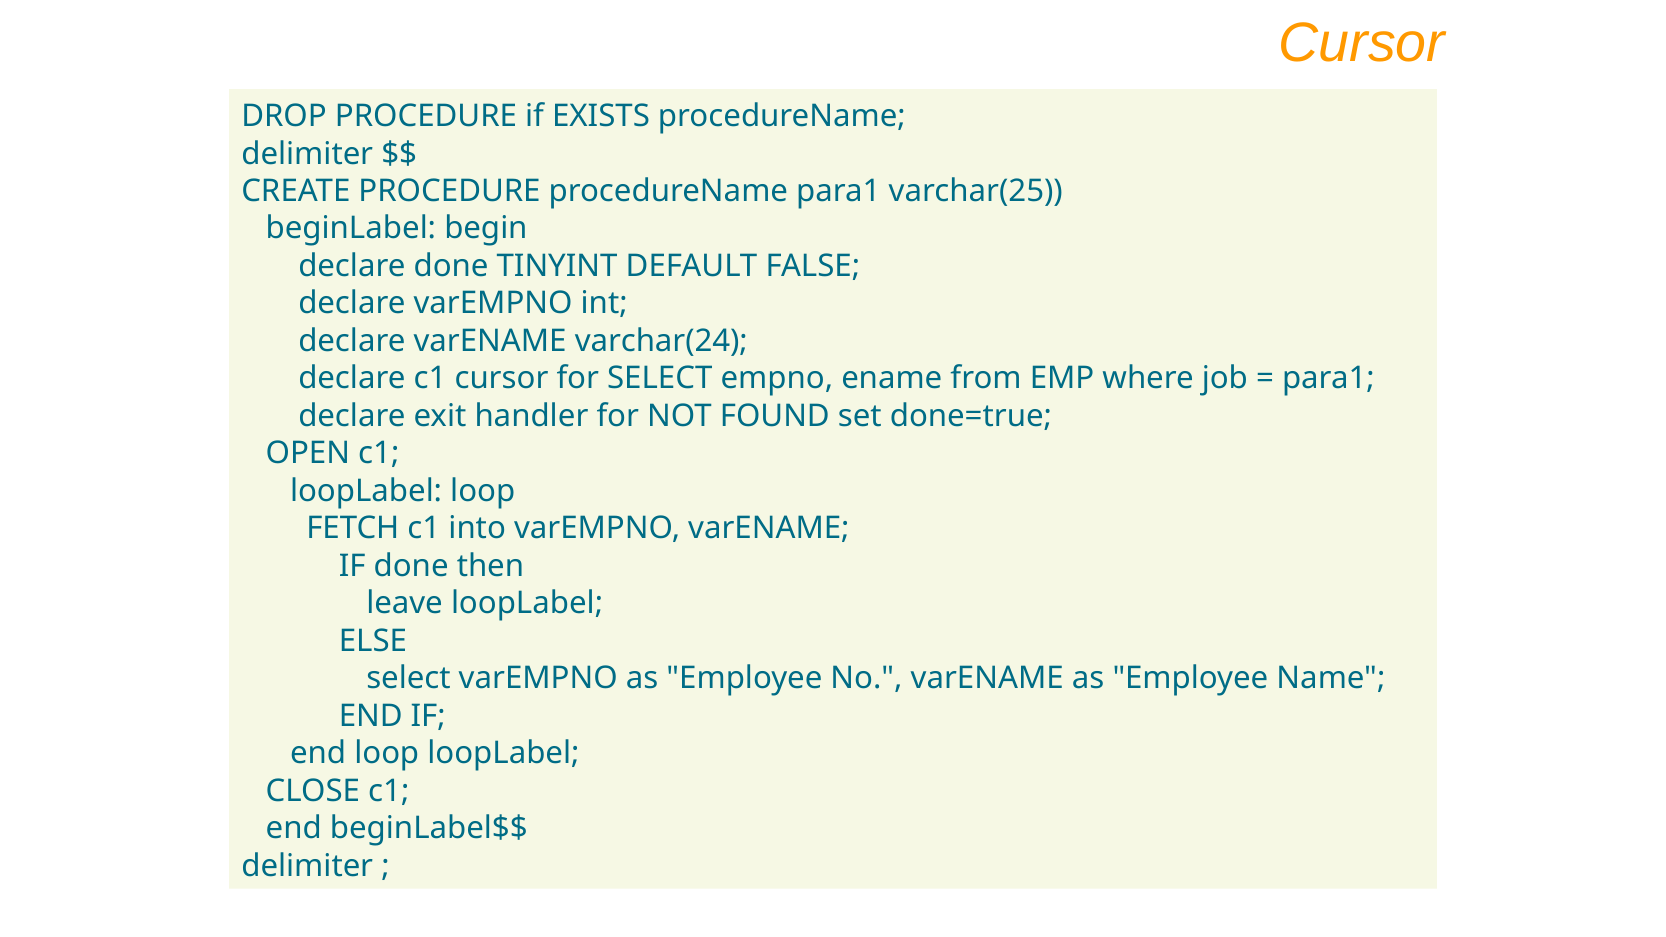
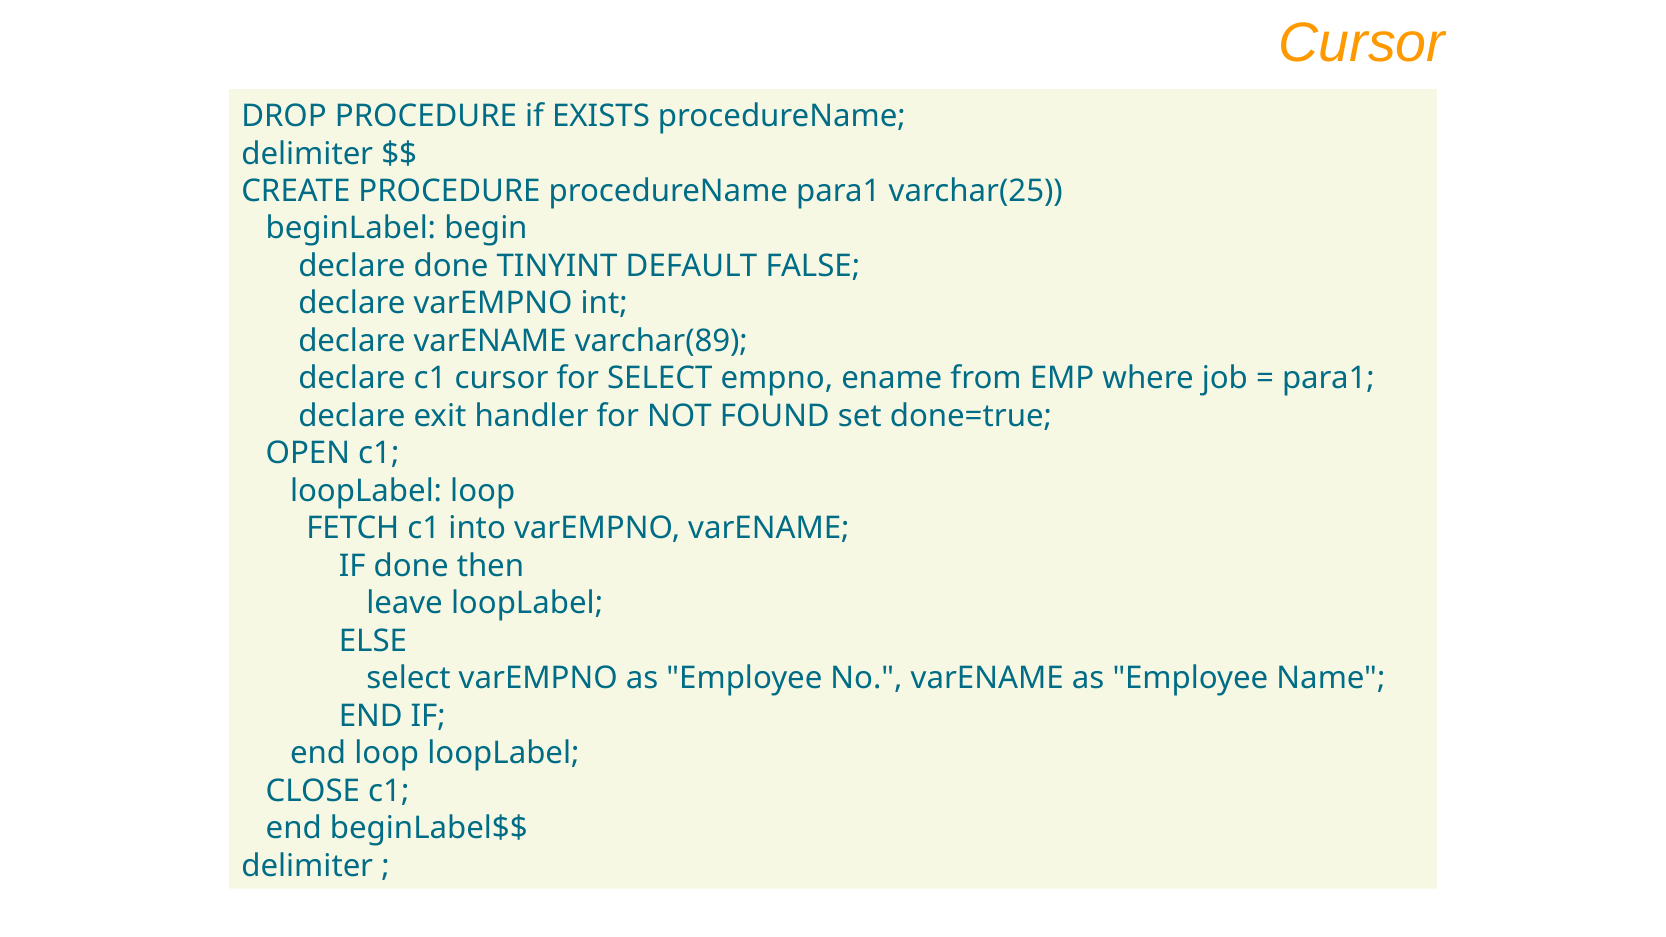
varchar(24: varchar(24 -> varchar(89
